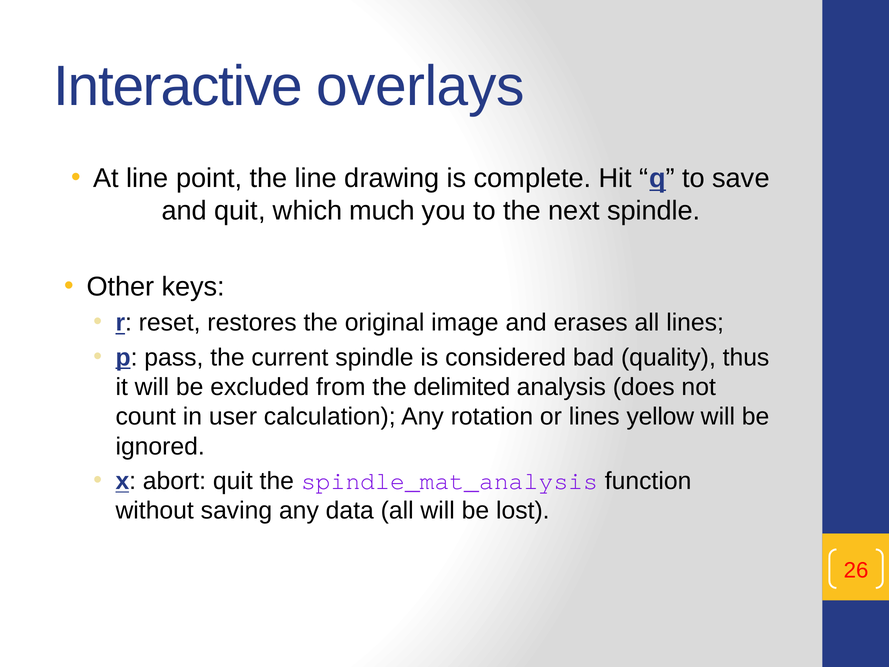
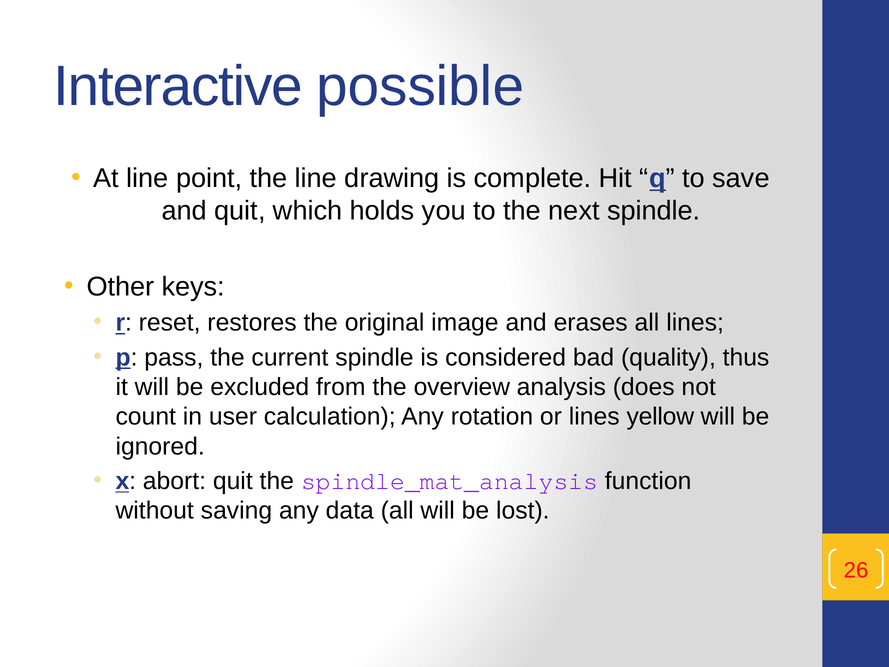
overlays: overlays -> possible
much: much -> holds
delimited: delimited -> overview
